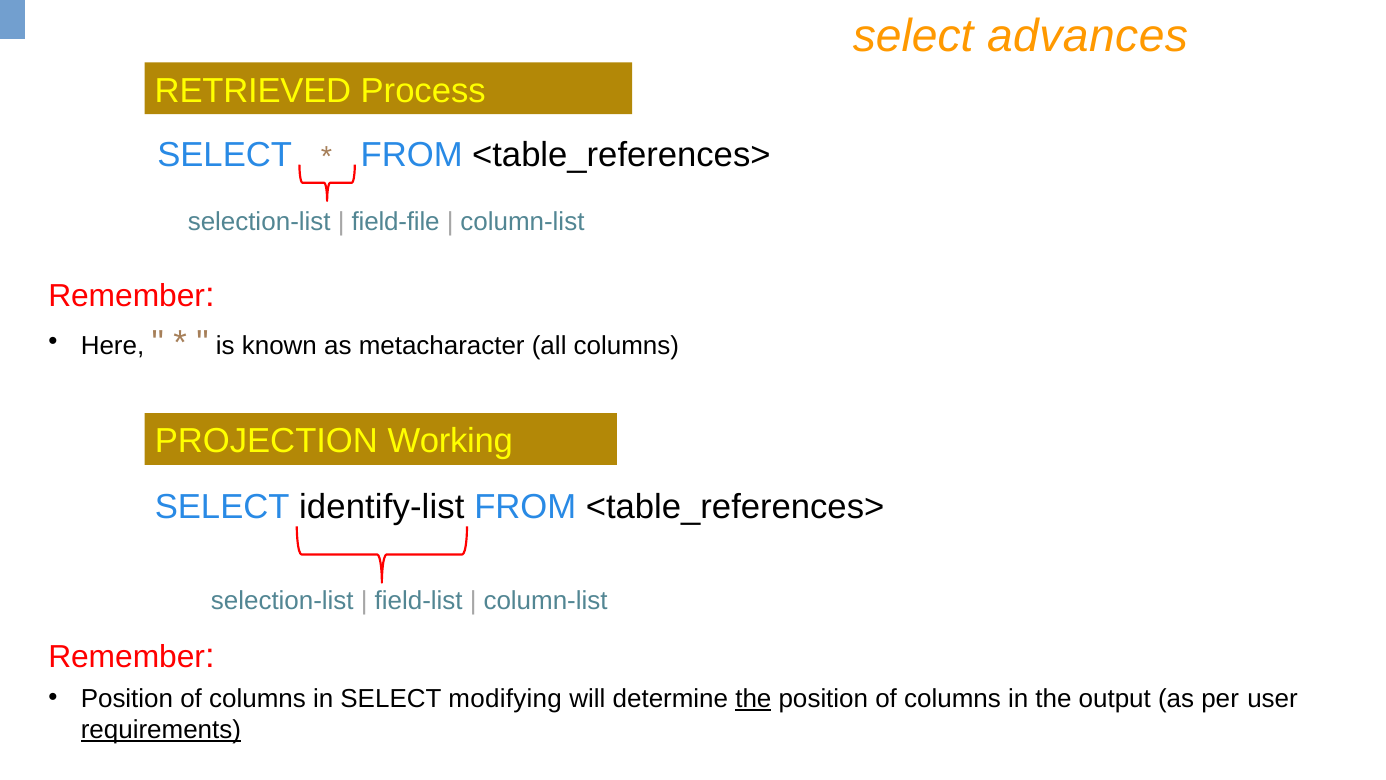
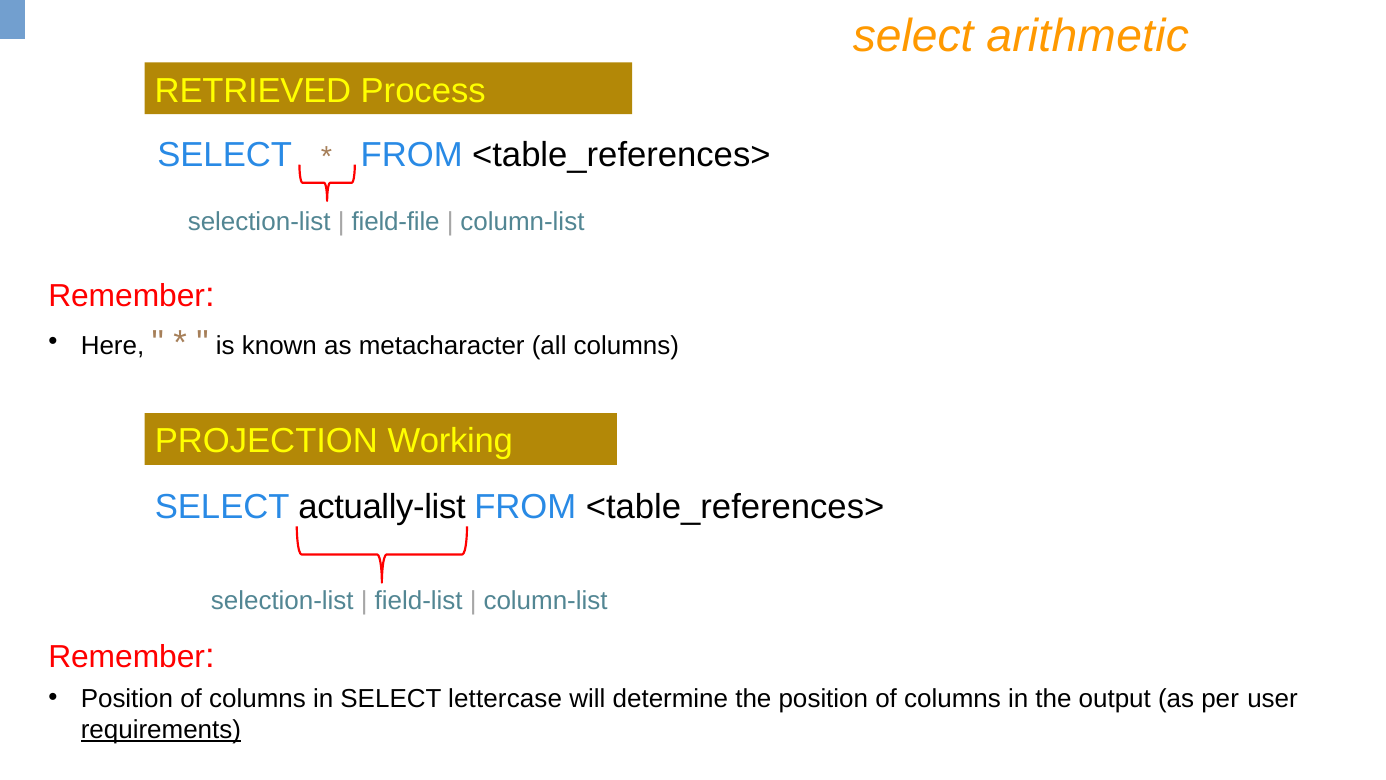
advances: advances -> arithmetic
identify-list: identify-list -> actually-list
modifying: modifying -> lettercase
the at (753, 698) underline: present -> none
